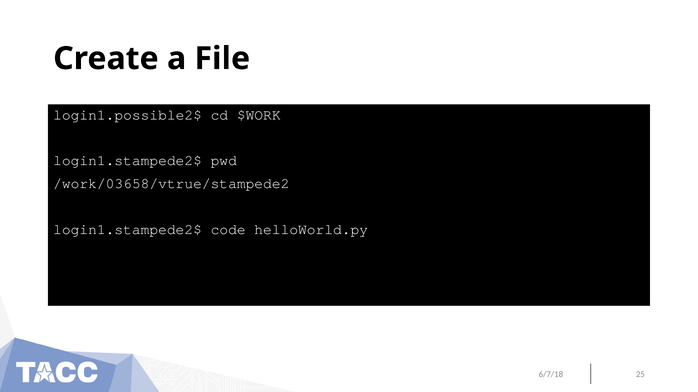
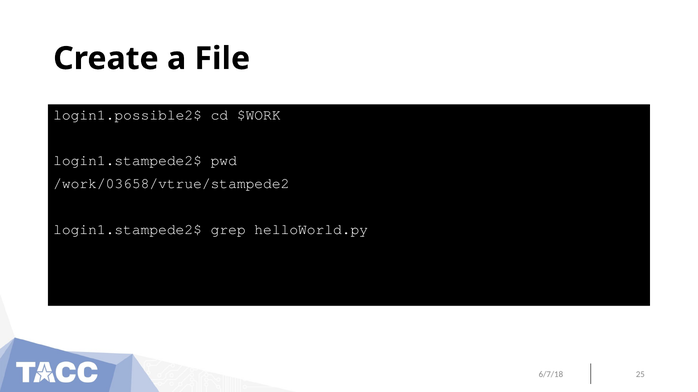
code: code -> grep
